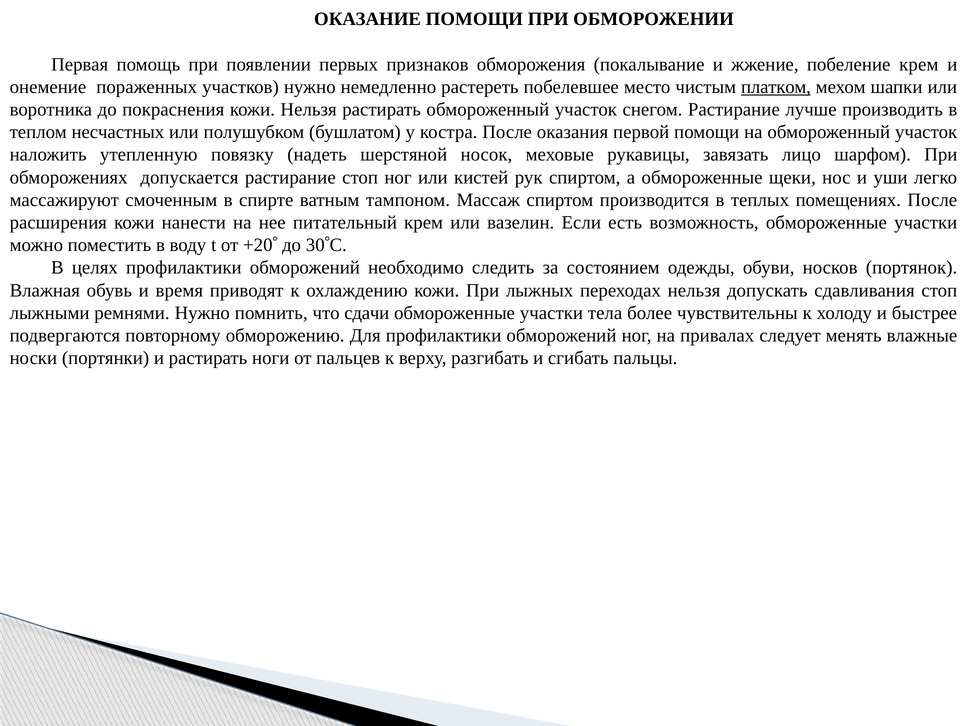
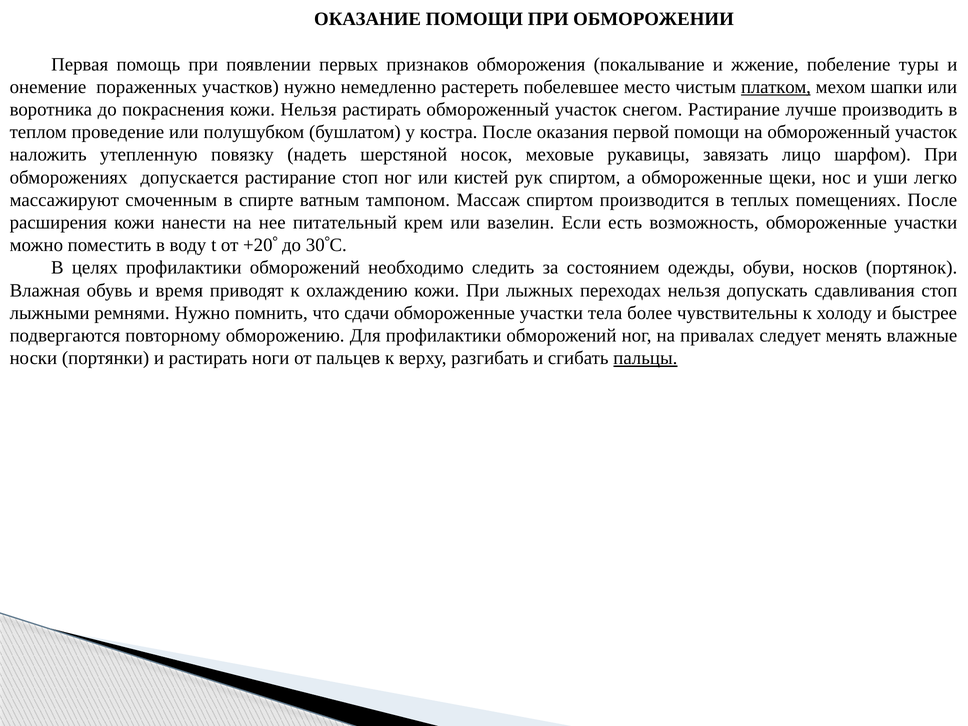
побеление крем: крем -> туры
несчастных: несчастных -> проведение
пальцы underline: none -> present
